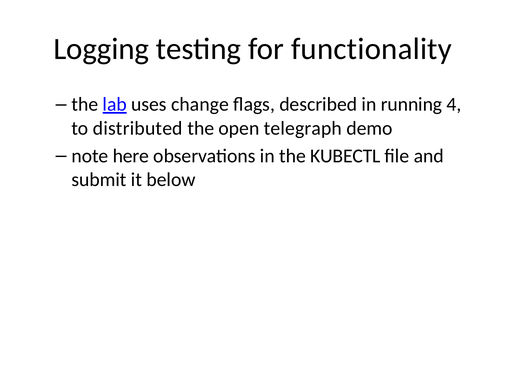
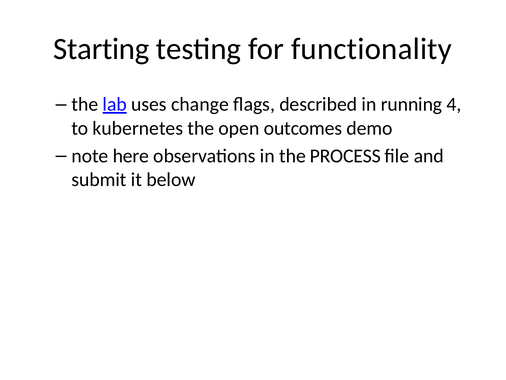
Logging: Logging -> Starting
distributed: distributed -> kubernetes
telegraph: telegraph -> outcomes
KUBECTL: KUBECTL -> PROCESS
